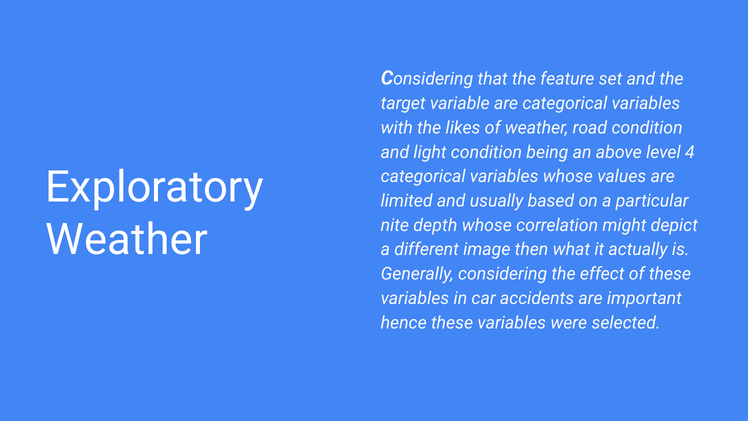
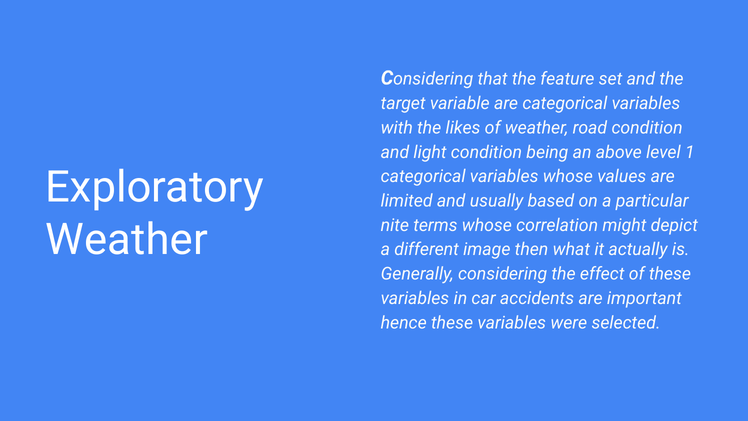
4: 4 -> 1
depth: depth -> terms
